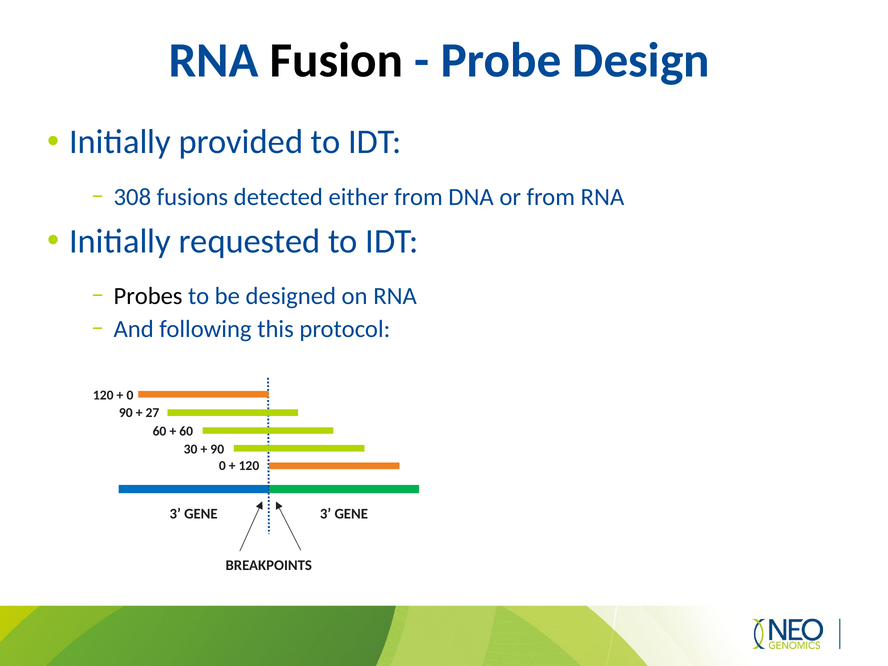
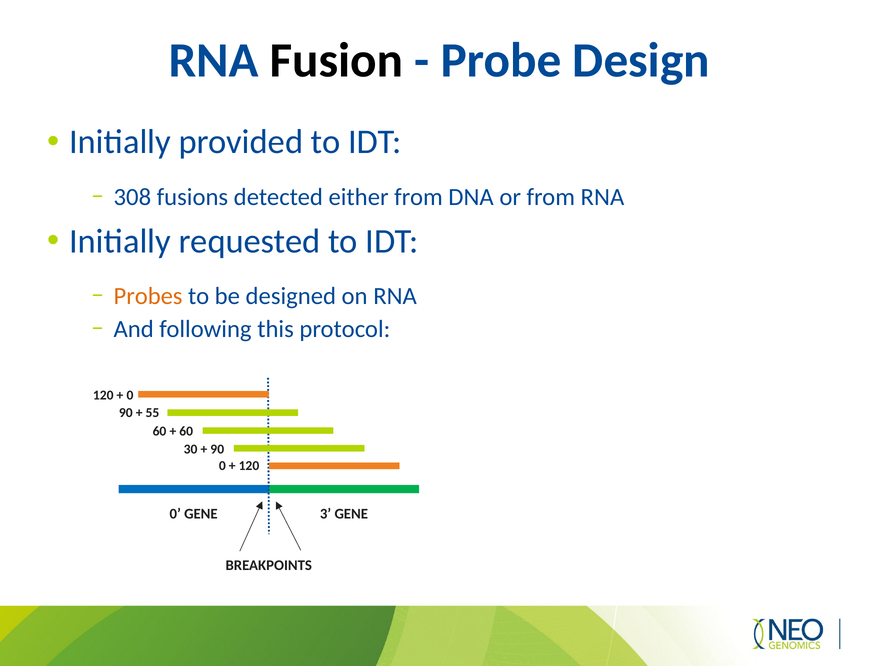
Probes colour: black -> orange
27: 27 -> 55
3 at (175, 514): 3 -> 0
